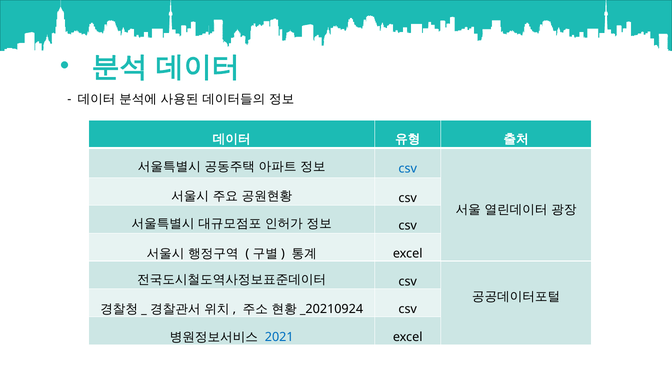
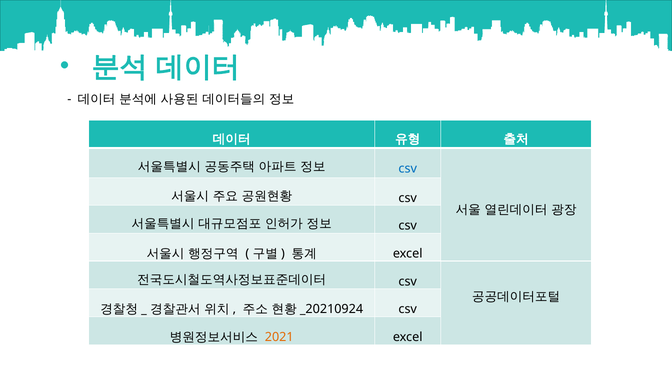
2021 colour: blue -> orange
